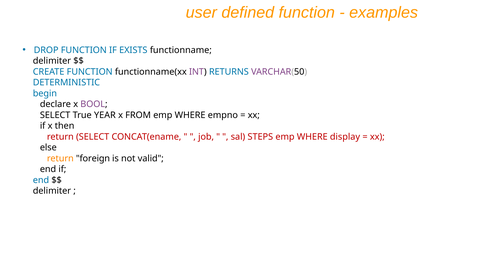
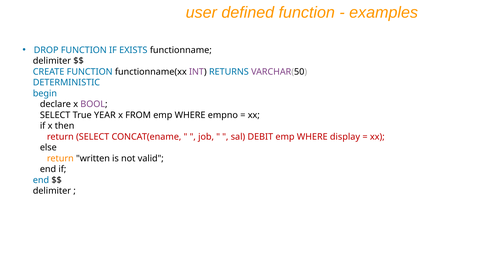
STEPS: STEPS -> DEBIT
foreign: foreign -> written
